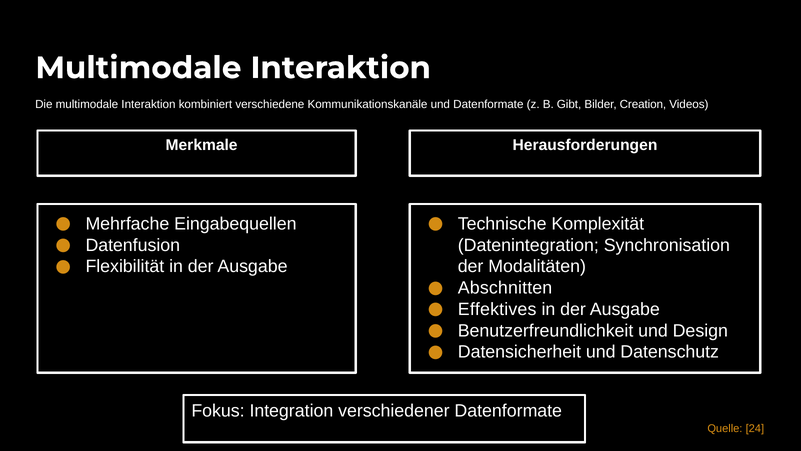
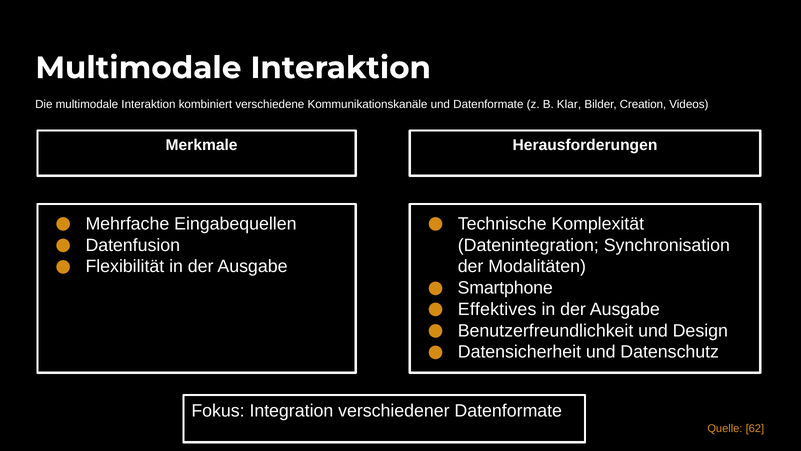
Gibt: Gibt -> Klar
Abschnitten: Abschnitten -> Smartphone
24: 24 -> 62
